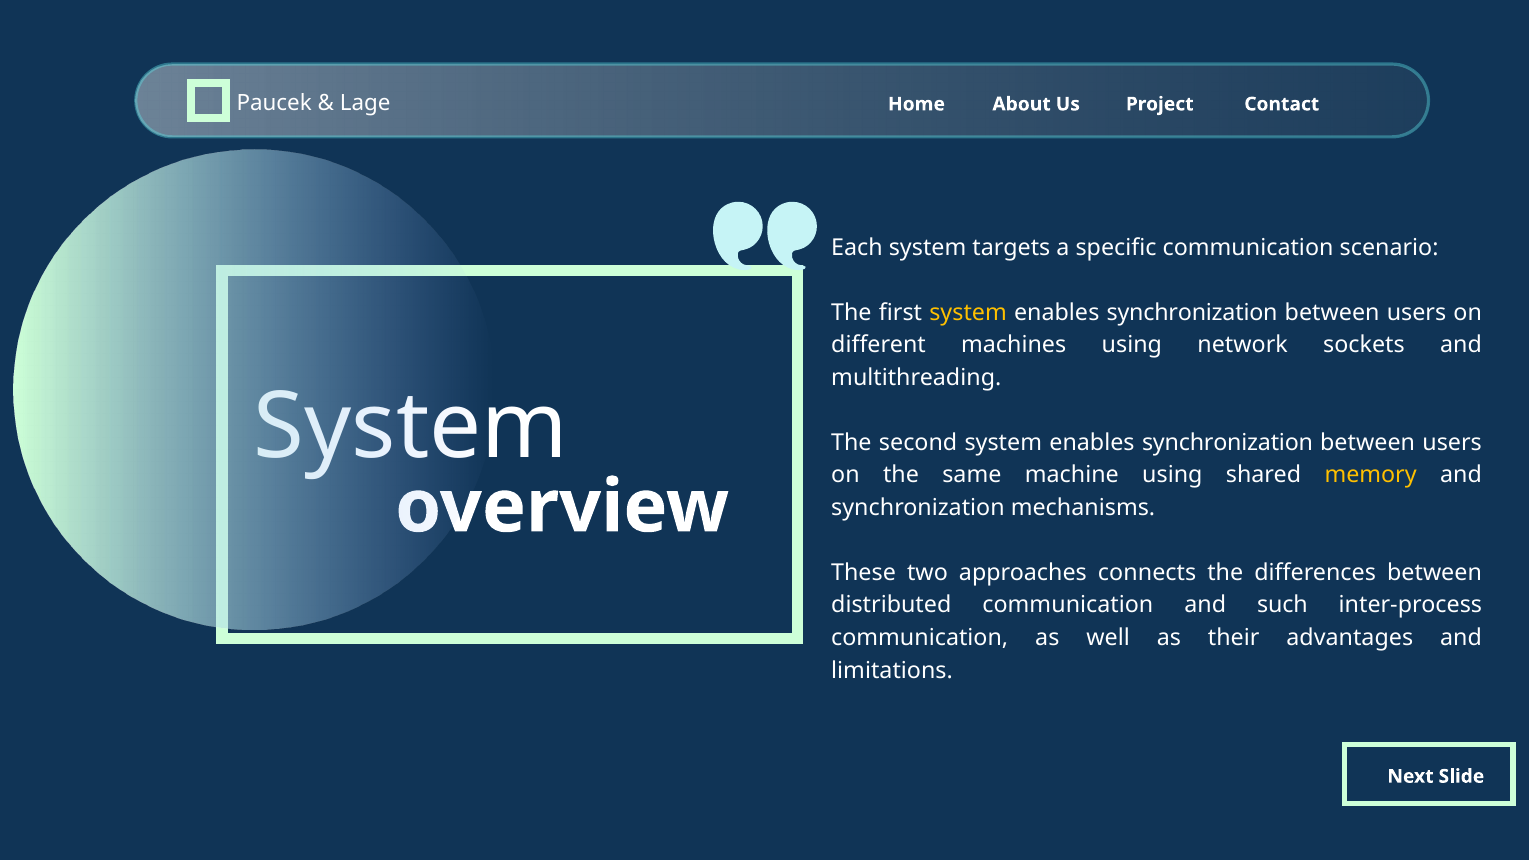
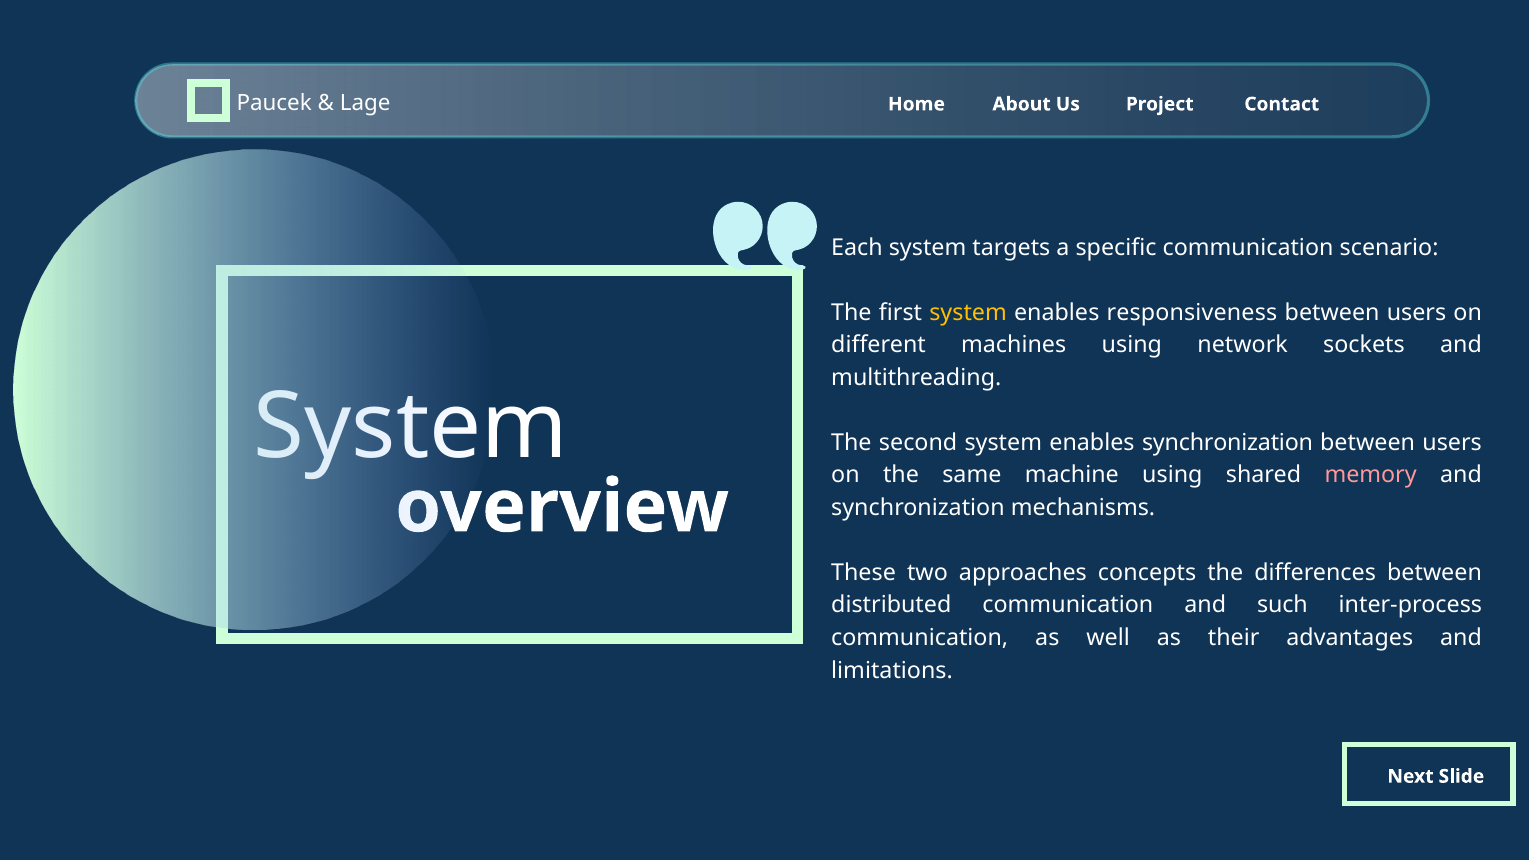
synchronization at (1192, 312): synchronization -> responsiveness
memory colour: yellow -> pink
connects: connects -> concepts
